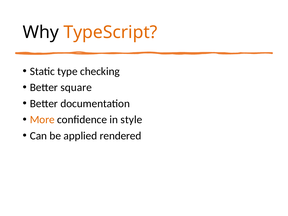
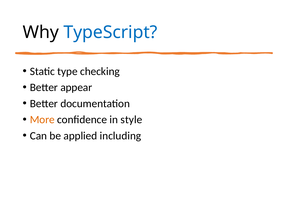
TypeScript colour: orange -> blue
square: square -> appear
rendered: rendered -> including
